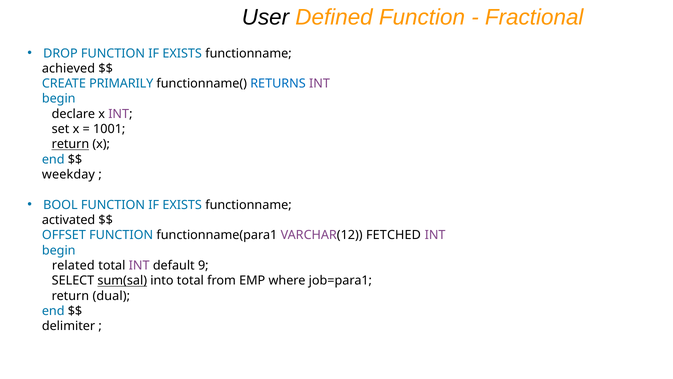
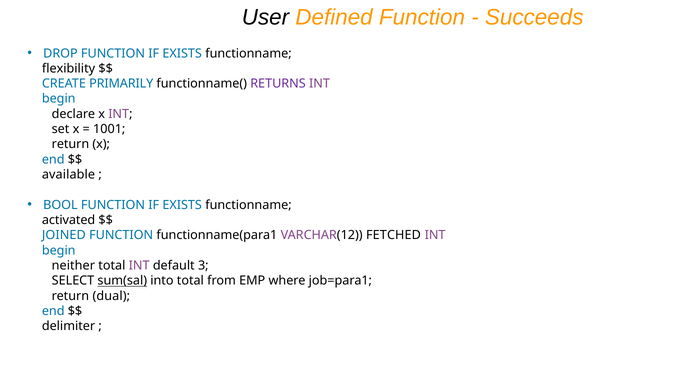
Fractional: Fractional -> Succeeds
achieved: achieved -> flexibility
RETURNS colour: blue -> purple
return at (70, 144) underline: present -> none
weekday: weekday -> available
OFFSET: OFFSET -> JOINED
related: related -> neither
9: 9 -> 3
